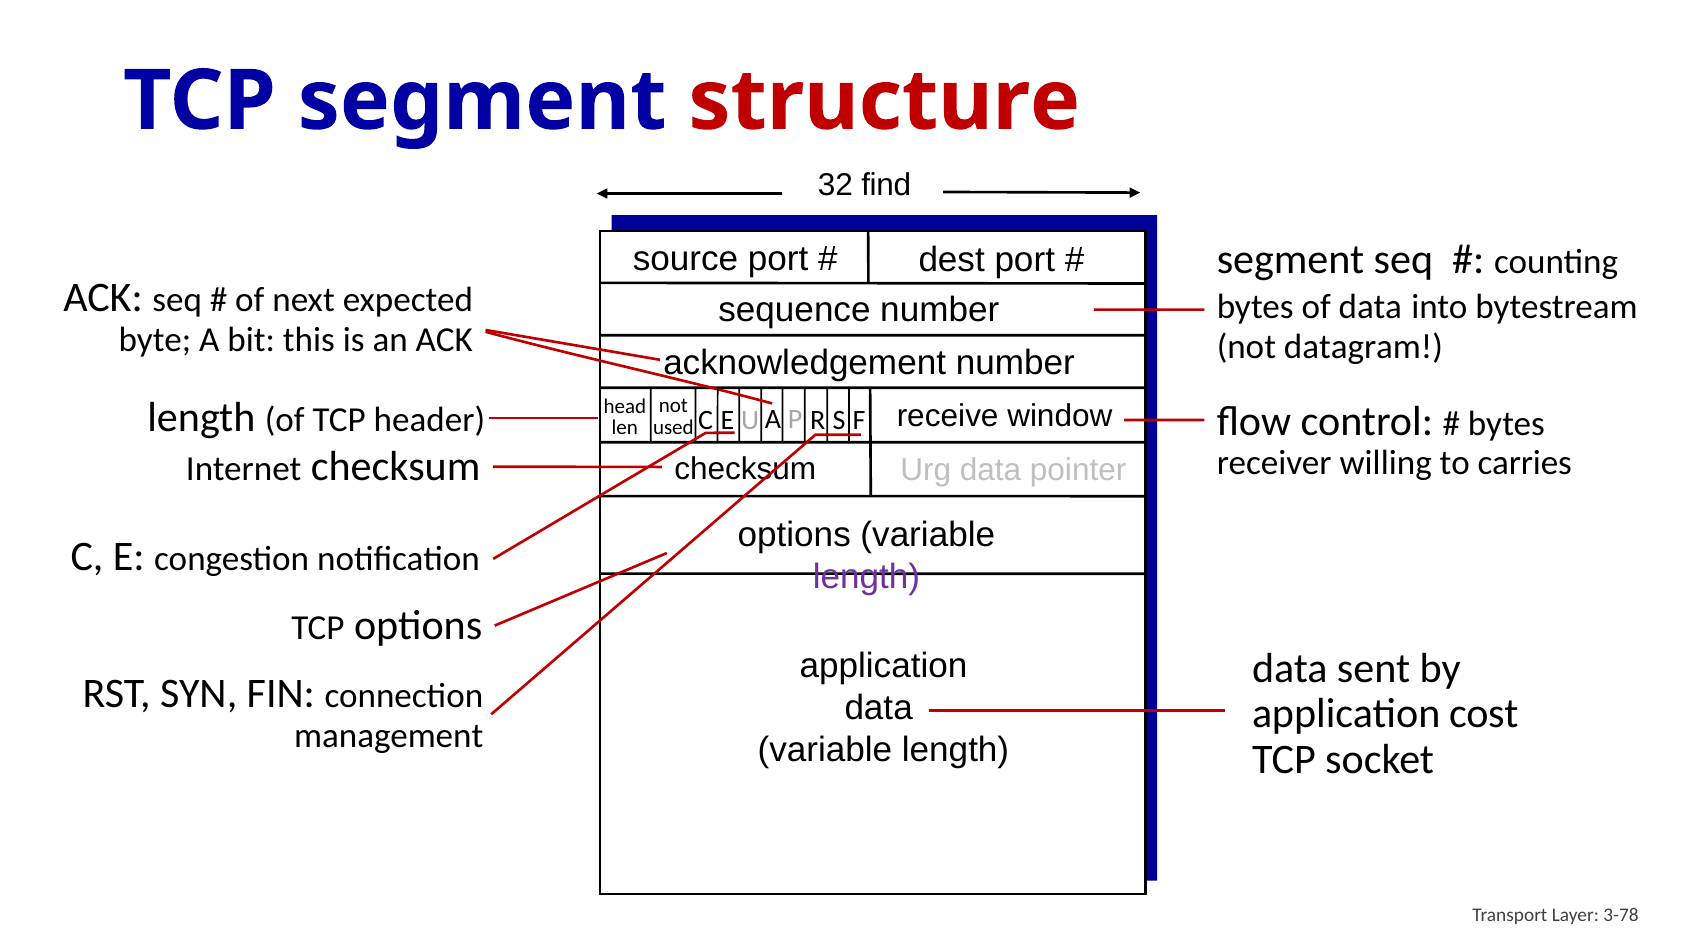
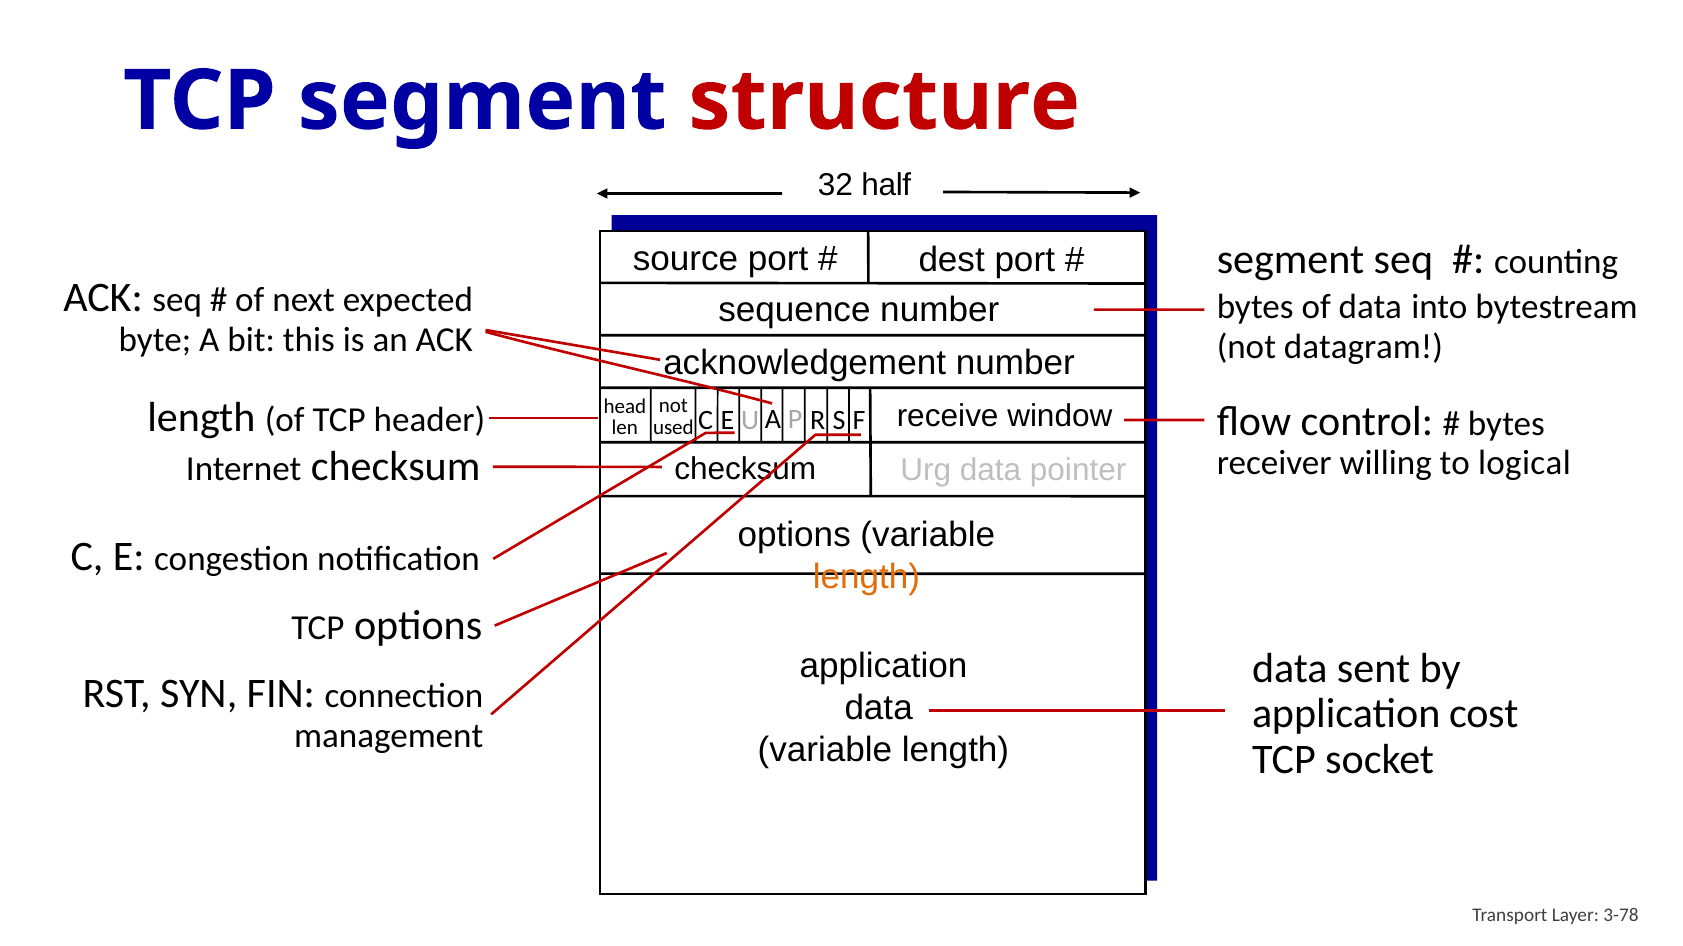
find: find -> half
carries: carries -> logical
length at (867, 577) colour: purple -> orange
